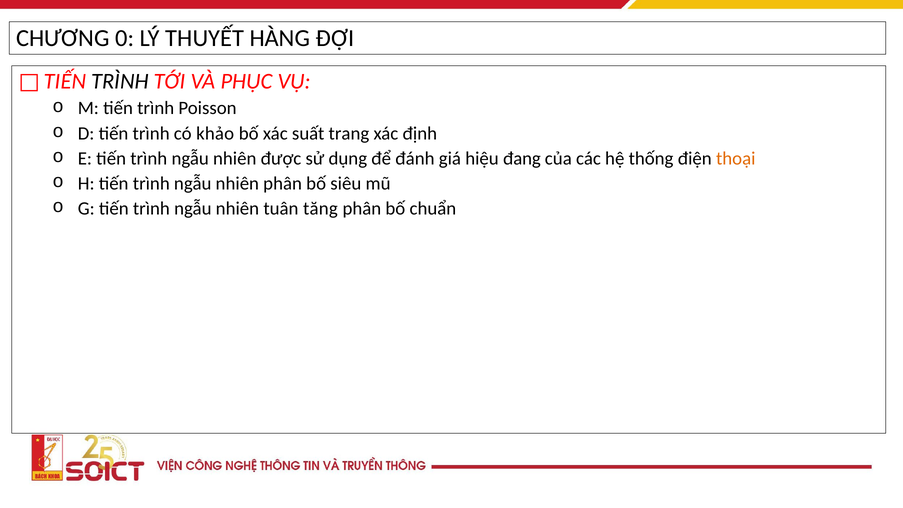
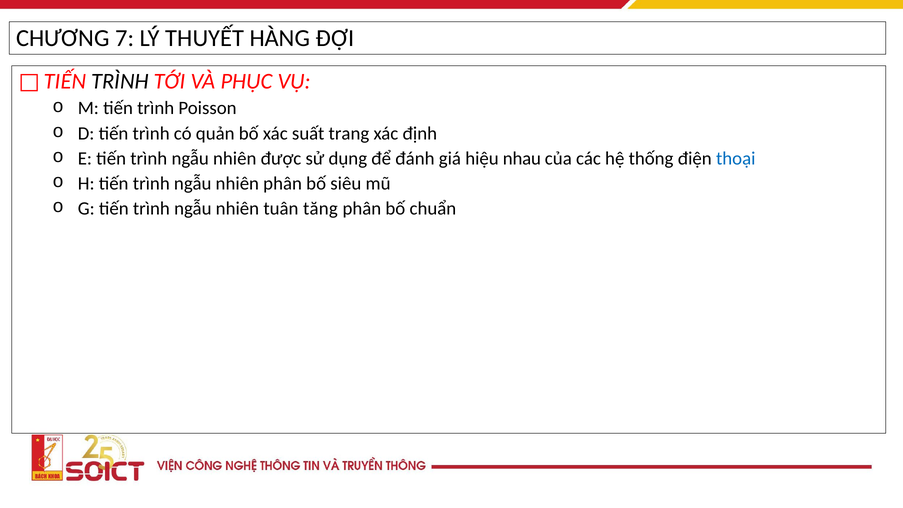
0: 0 -> 7
khảo: khảo -> quản
đang: đang -> nhau
thoại colour: orange -> blue
